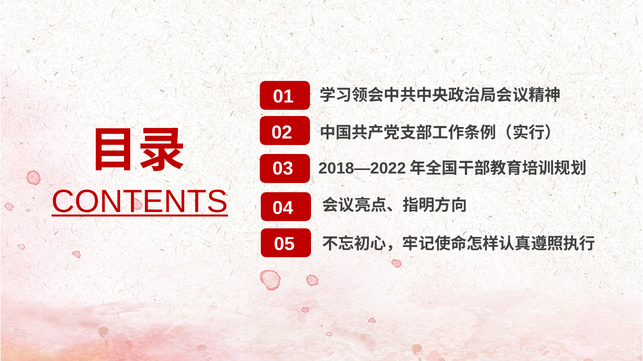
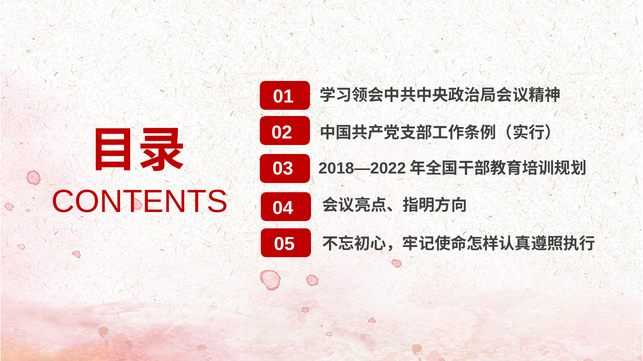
CONTENTS underline: present -> none
